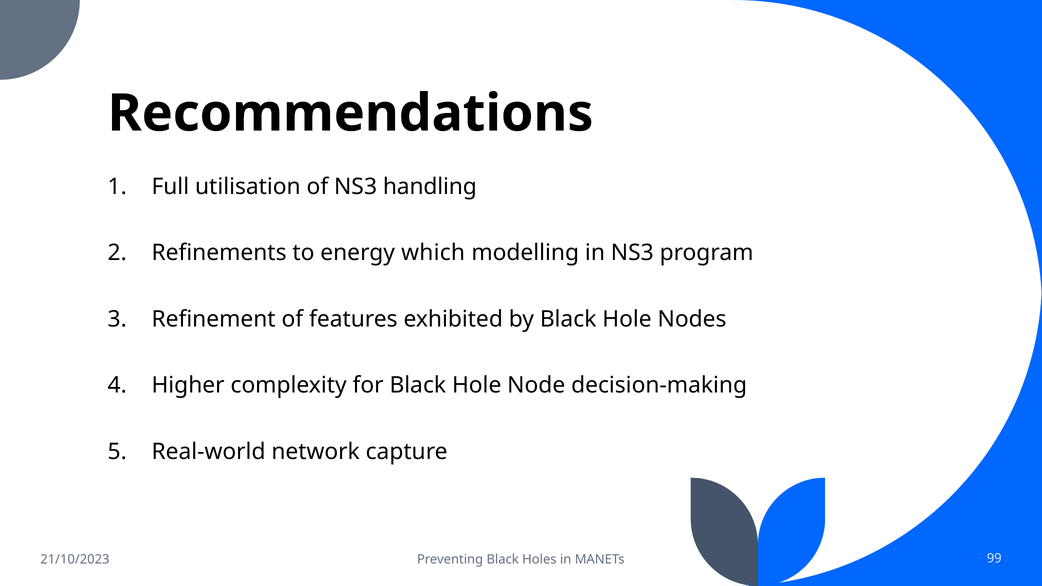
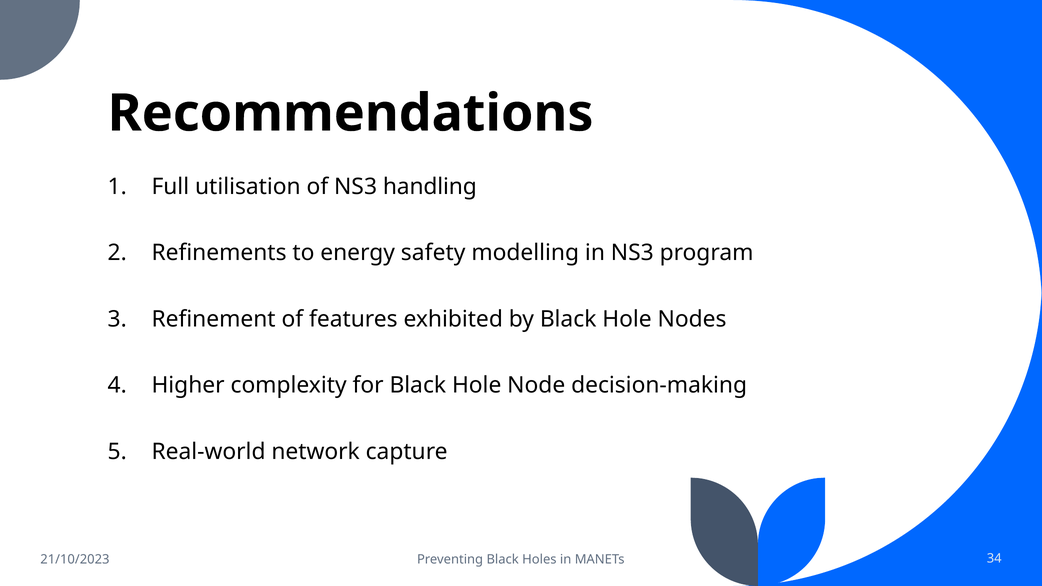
which: which -> safety
99: 99 -> 34
